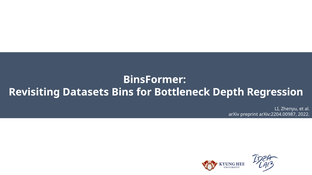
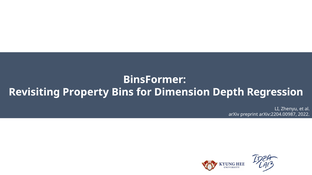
Datasets: Datasets -> Property
Bottleneck: Bottleneck -> Dimension
